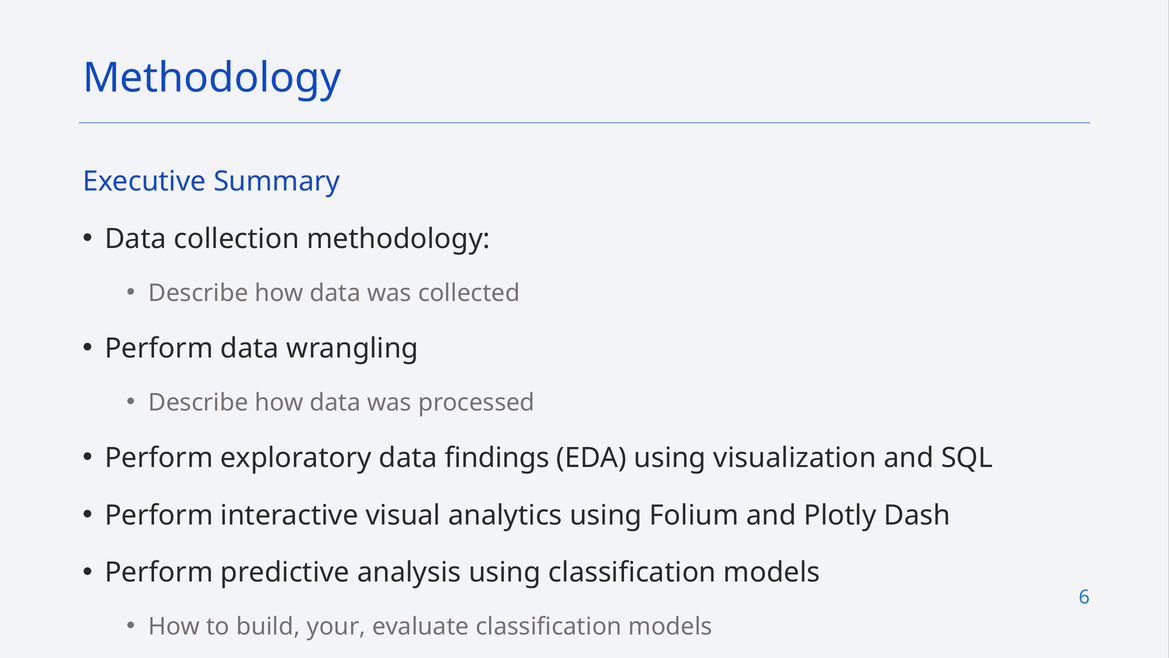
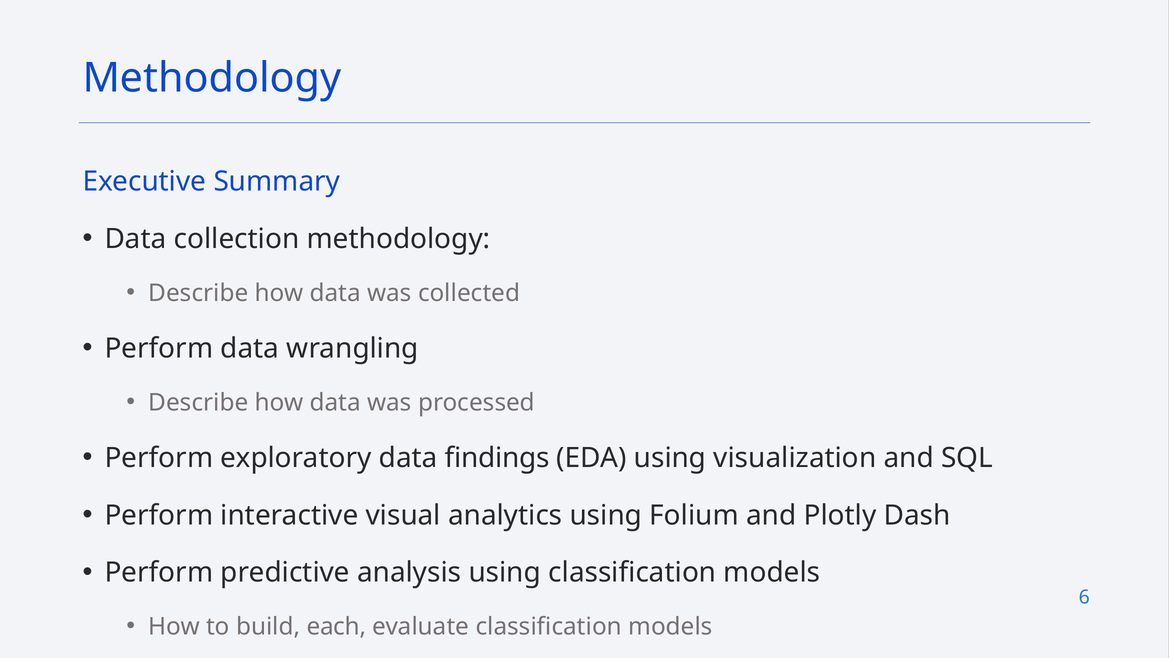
your: your -> each
